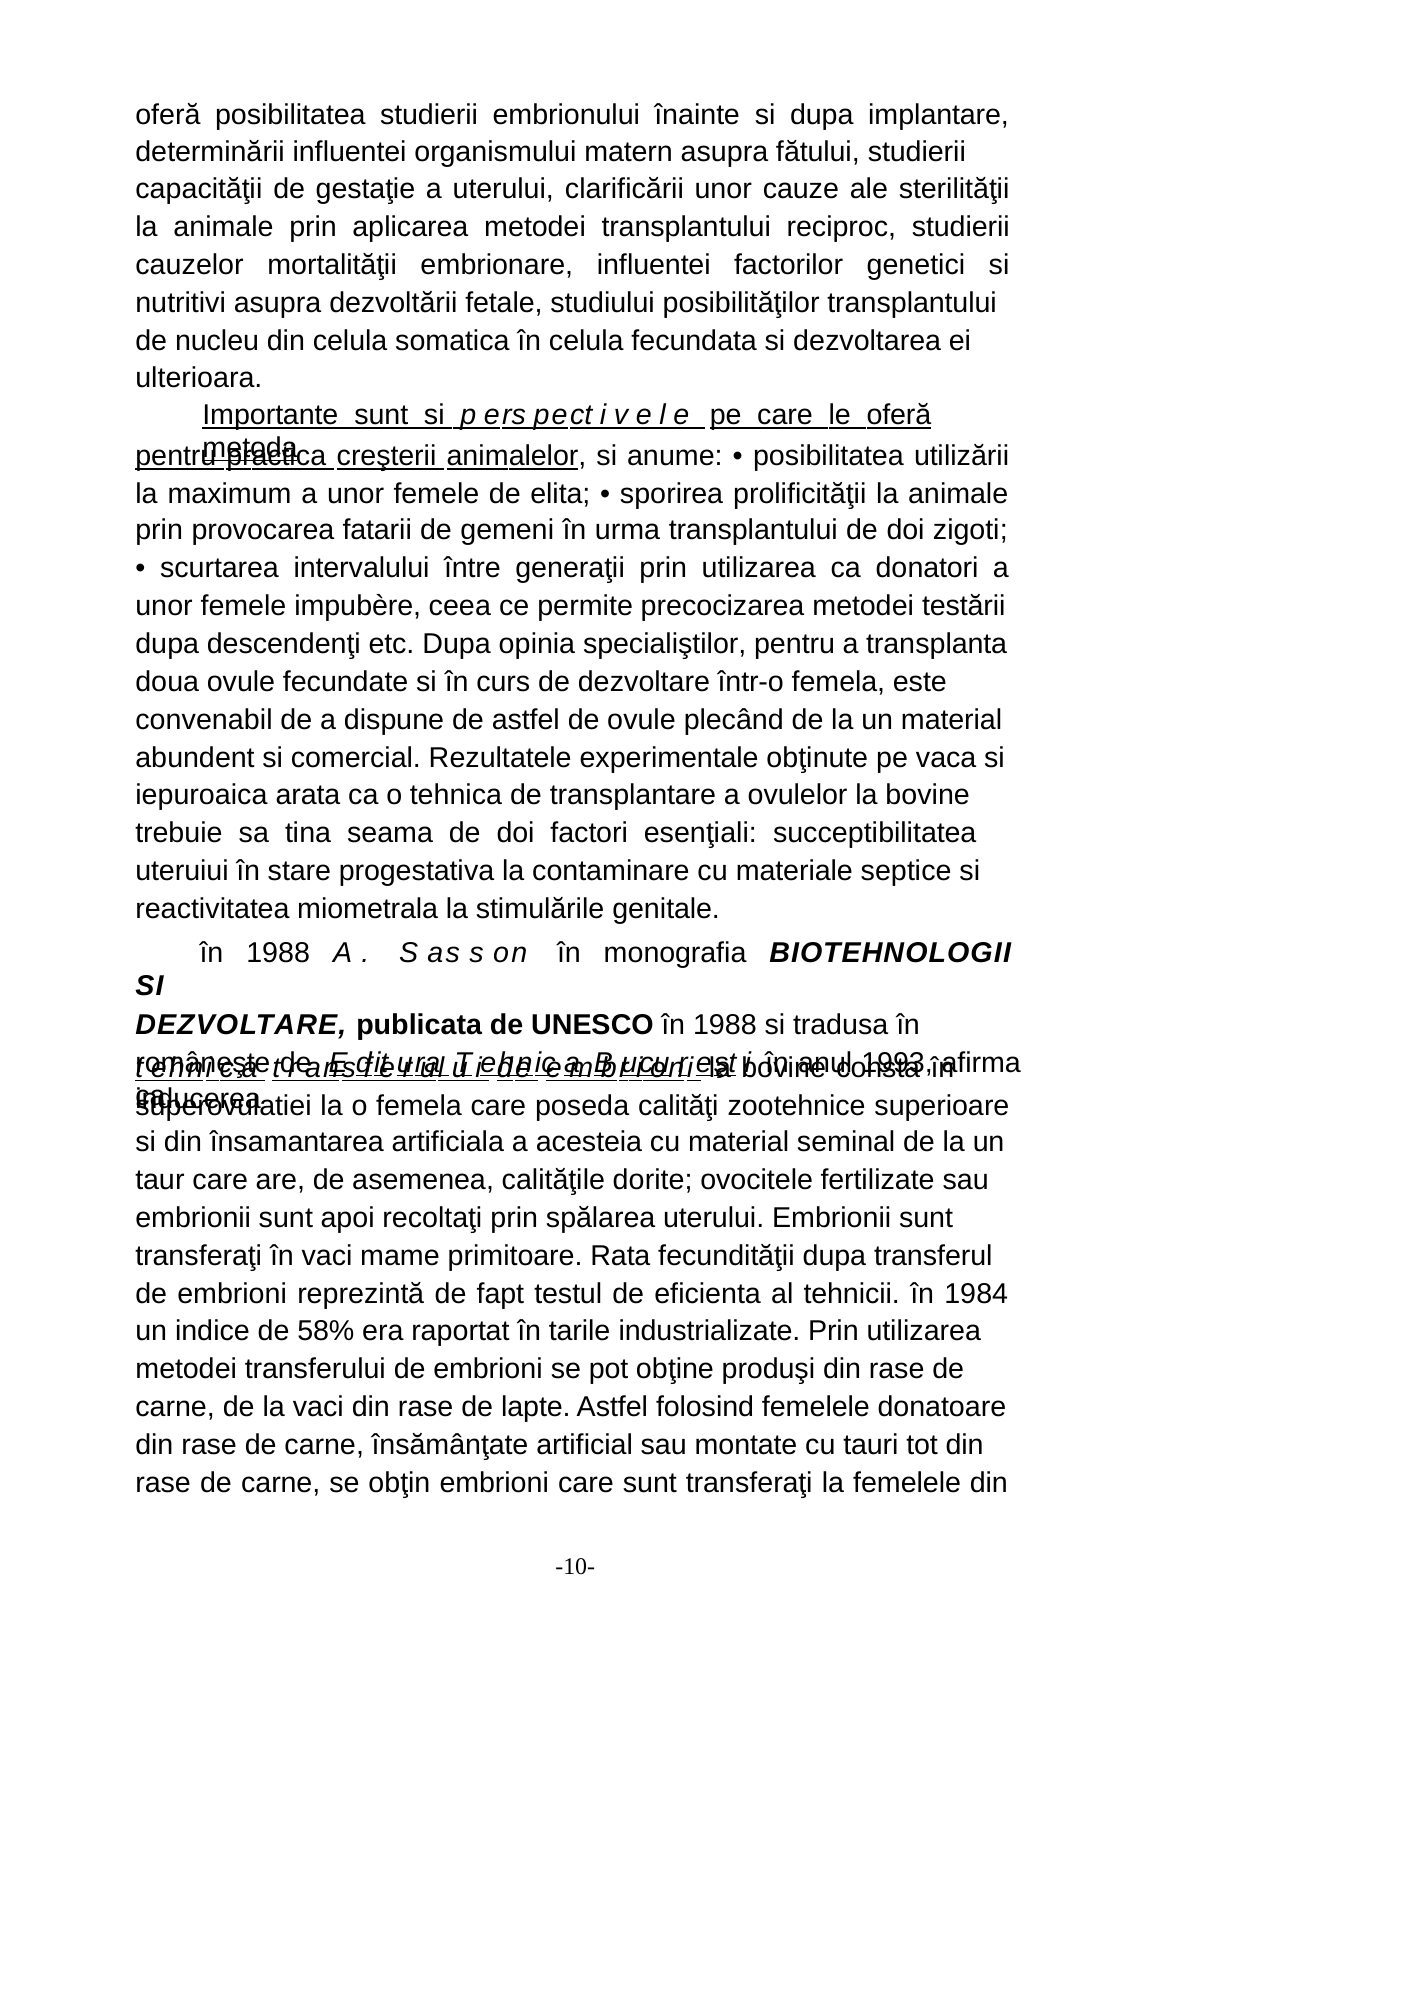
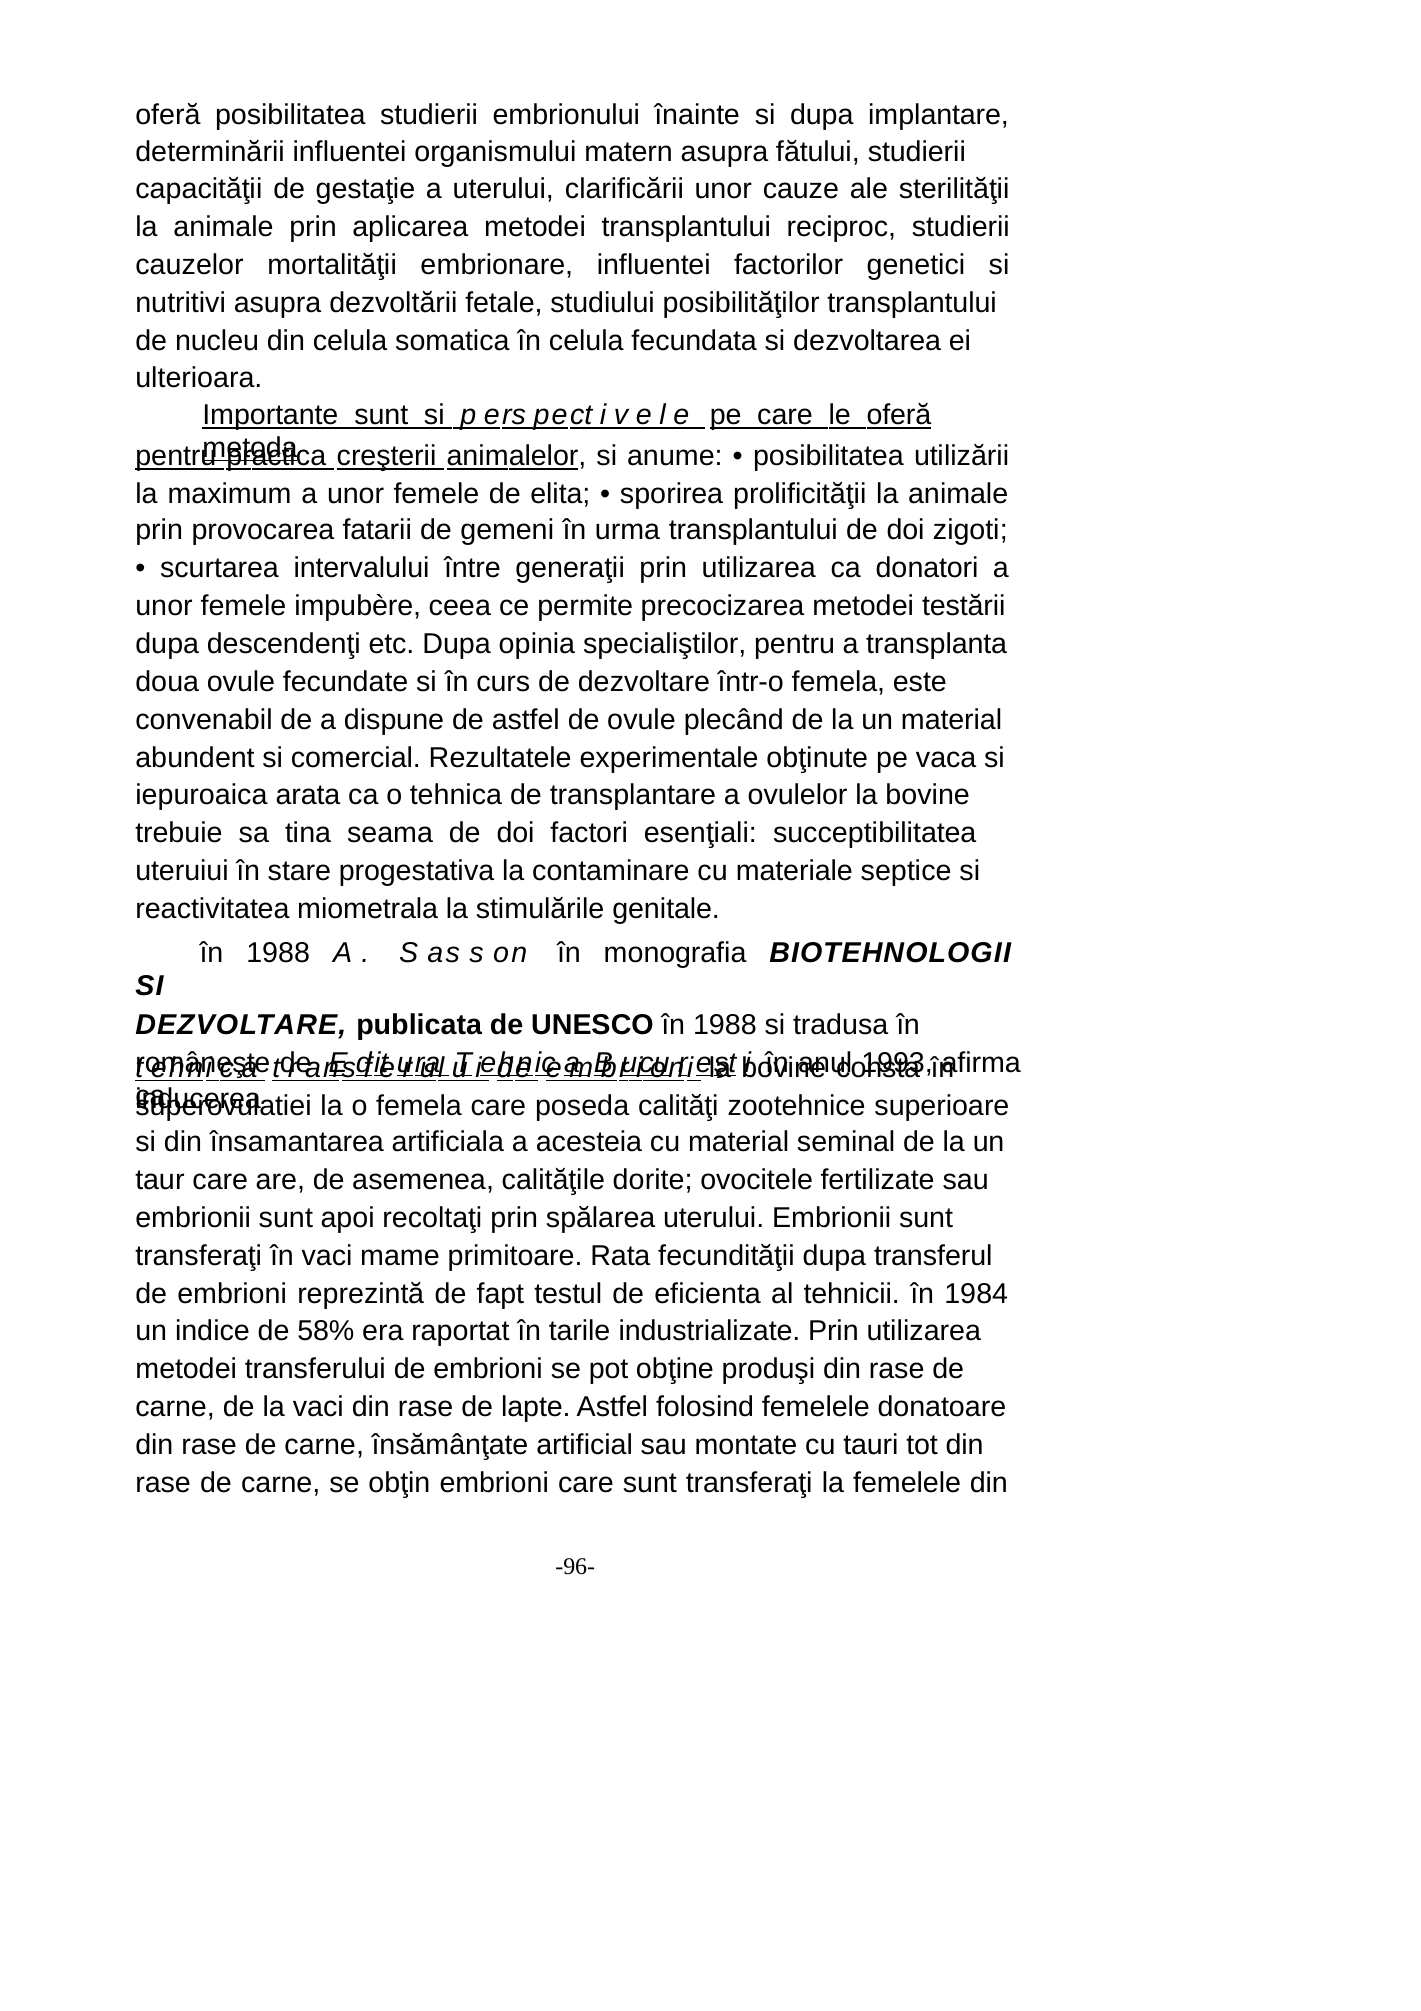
-10-: -10- -> -96-
